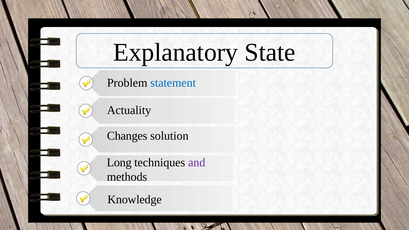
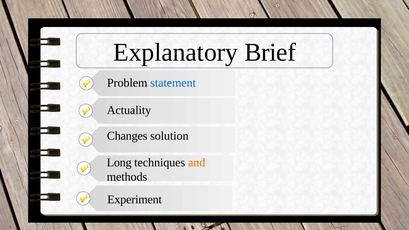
State: State -> Brief
and colour: purple -> orange
Knowledge: Knowledge -> Experiment
